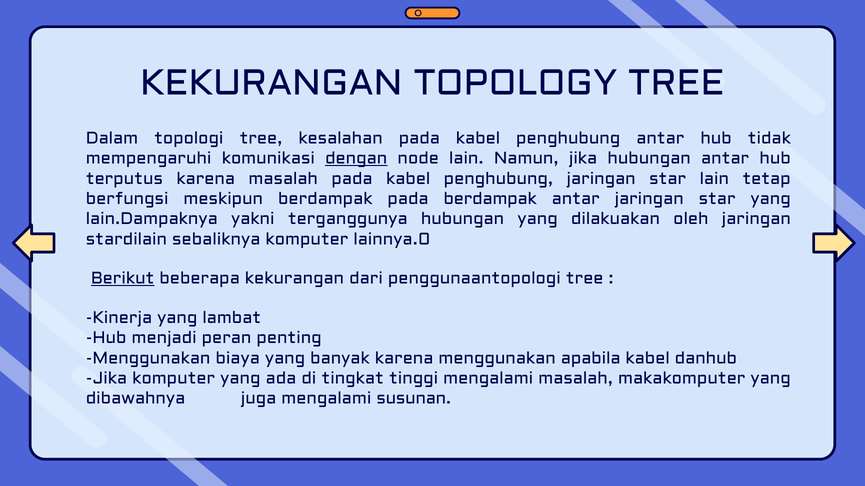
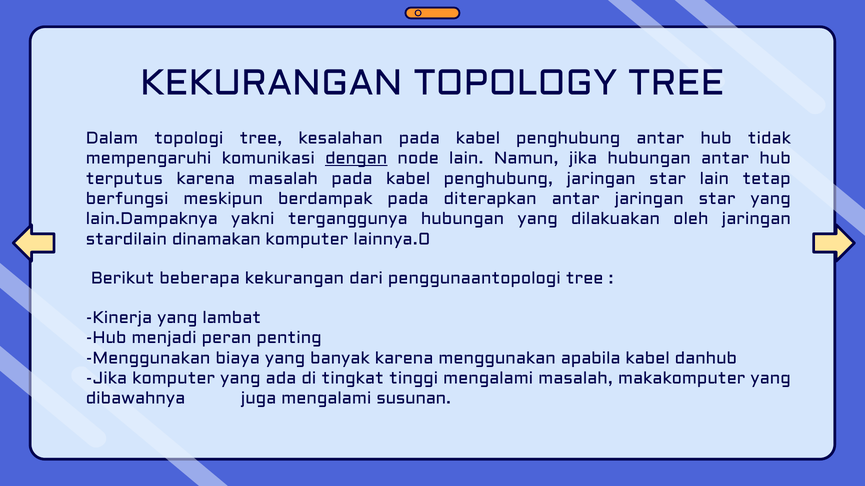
pada berdampak: berdampak -> diterapkan
sebaliknya: sebaliknya -> dinamakan
Berikut underline: present -> none
